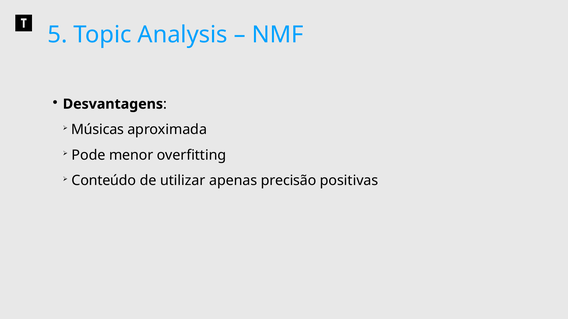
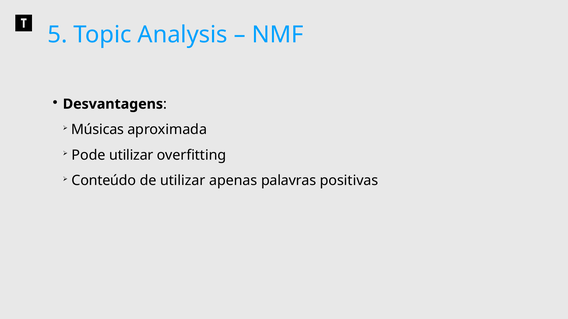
Pode menor: menor -> utilizar
precisão: precisão -> palavras
